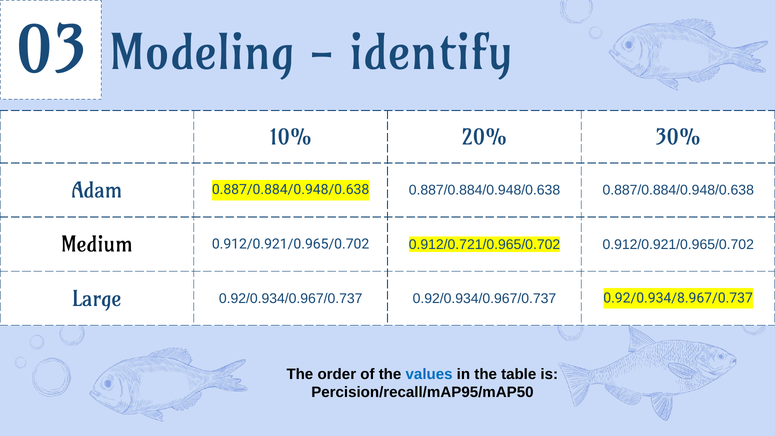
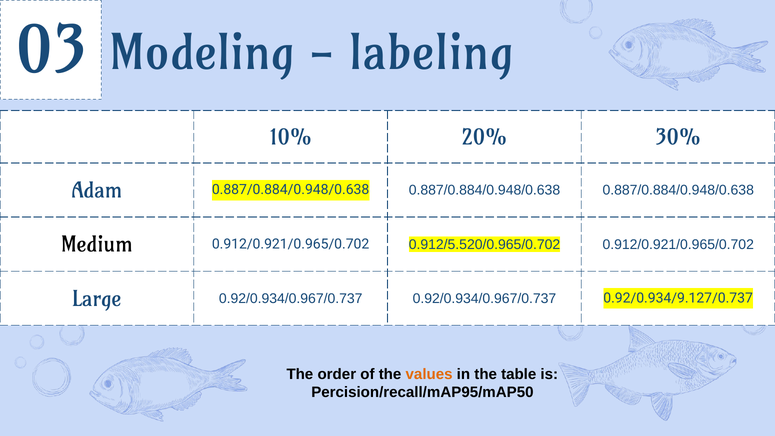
identify: identify -> labeling
0.912/0.721/0.965/0.702: 0.912/0.721/0.965/0.702 -> 0.912/5.520/0.965/0.702
0.92/0.934/8.967/0.737: 0.92/0.934/8.967/0.737 -> 0.92/0.934/9.127/0.737
values colour: blue -> orange
